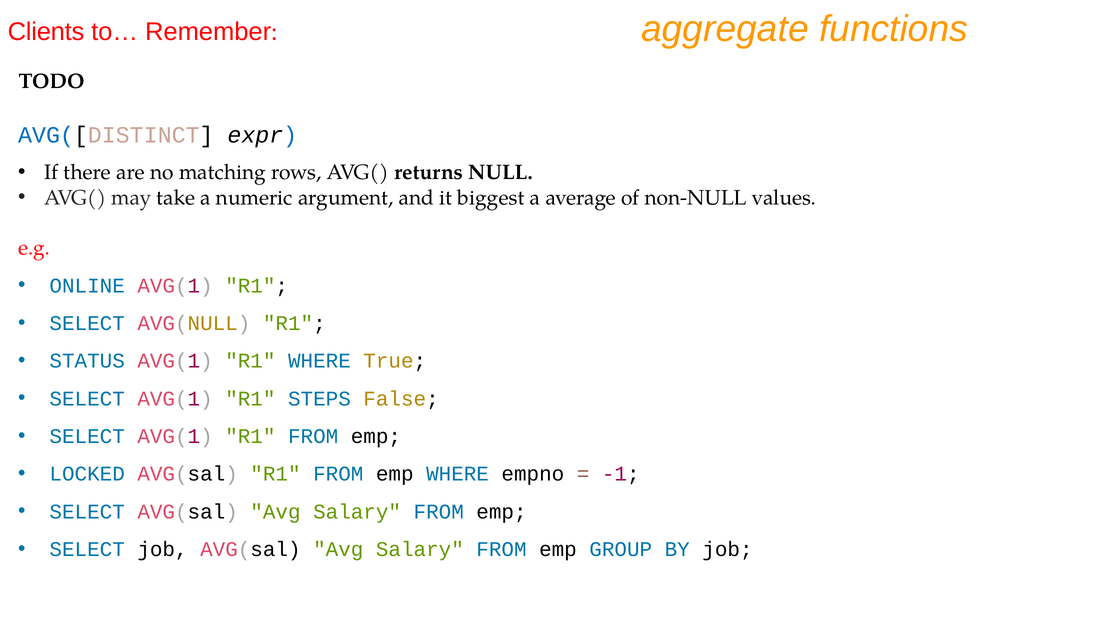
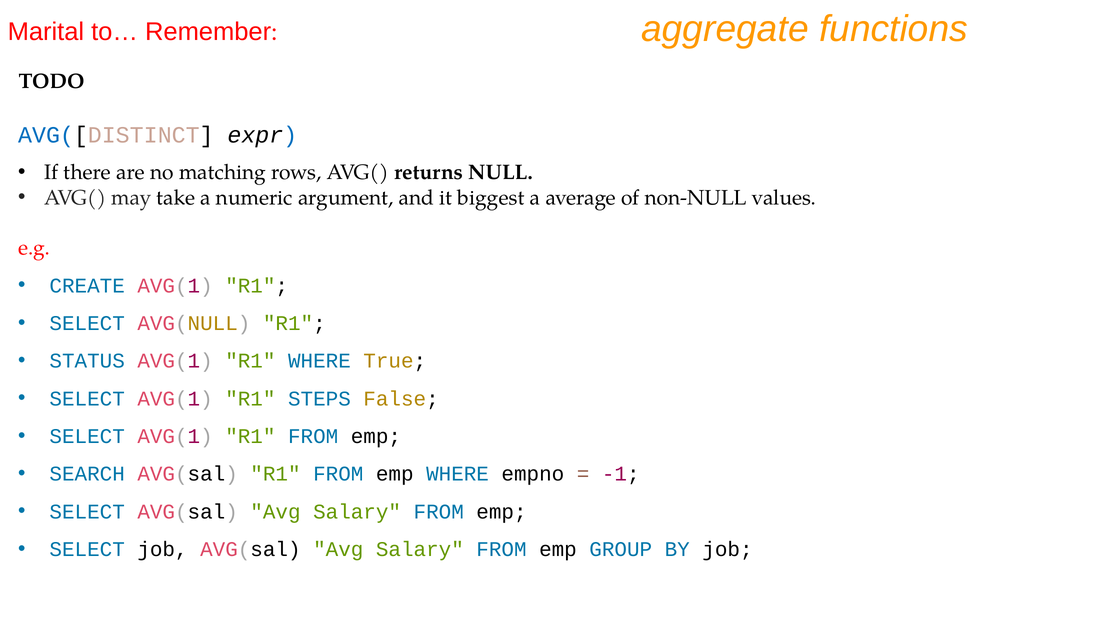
Clients: Clients -> Marital
ONLINE: ONLINE -> CREATE
LOCKED: LOCKED -> SEARCH
